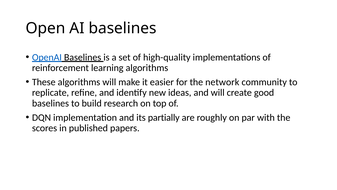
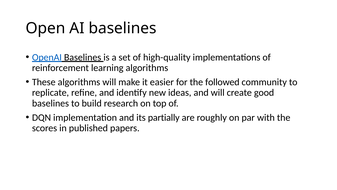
network: network -> followed
